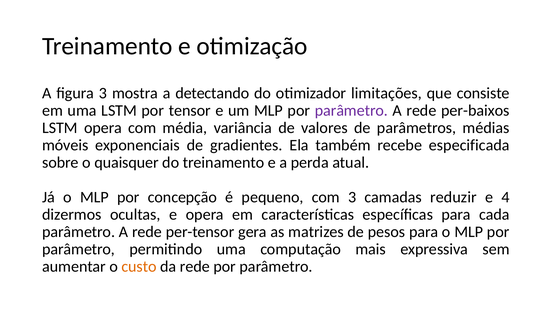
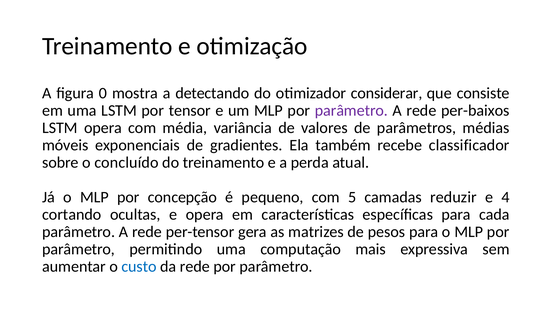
figura 3: 3 -> 0
limitações: limitações -> considerar
especificada: especificada -> classificador
quaisquer: quaisquer -> concluído
com 3: 3 -> 5
dizermos: dizermos -> cortando
custo colour: orange -> blue
